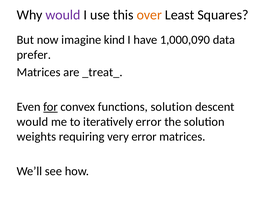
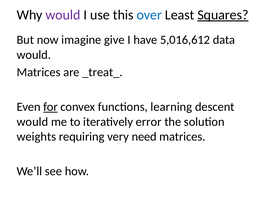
over colour: orange -> blue
Squares underline: none -> present
kind: kind -> give
1,000,090: 1,000,090 -> 5,016,612
prefer at (34, 55): prefer -> would
functions solution: solution -> learning
very error: error -> need
